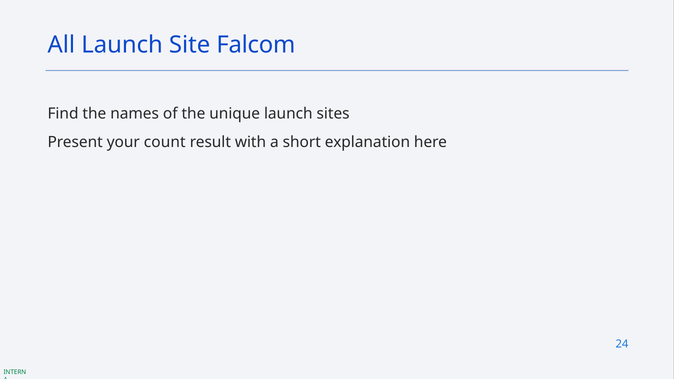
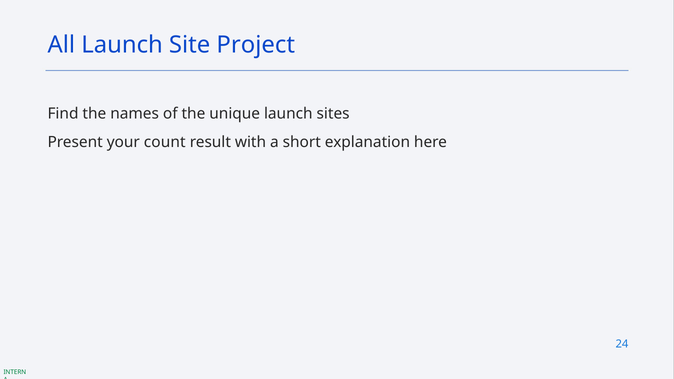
Falcom: Falcom -> Project
